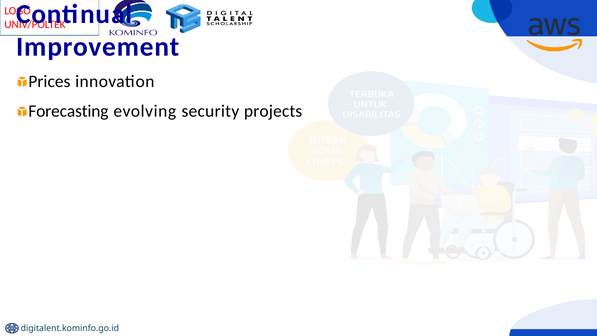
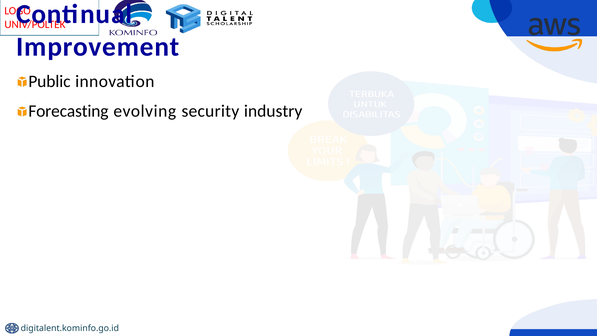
Prices: Prices -> Public
projects: projects -> industry
